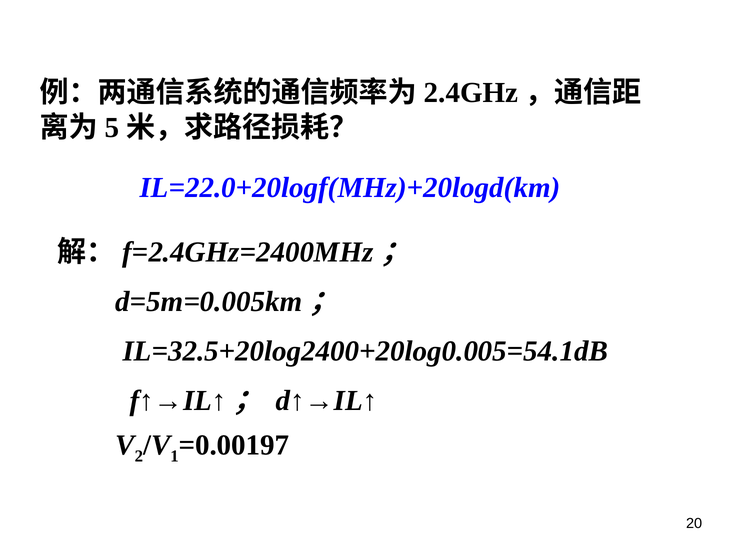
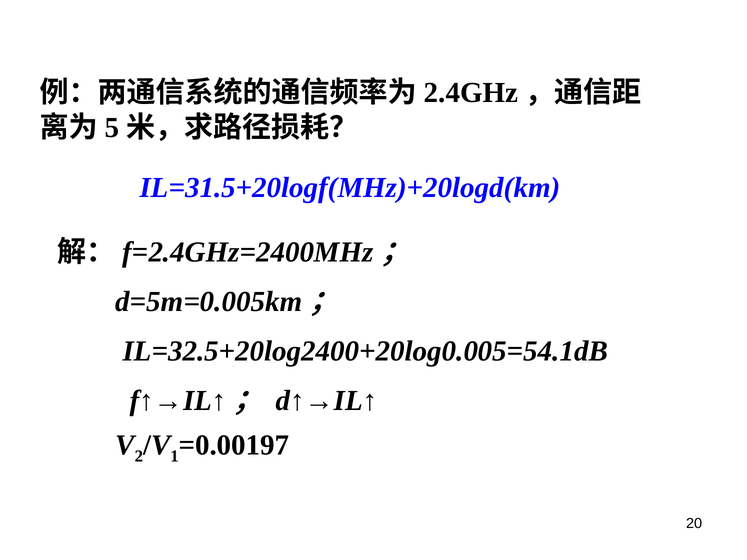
IL=22.0+20logf(MHz)+20logd(km: IL=22.0+20logf(MHz)+20logd(km -> IL=31.5+20logf(MHz)+20logd(km
